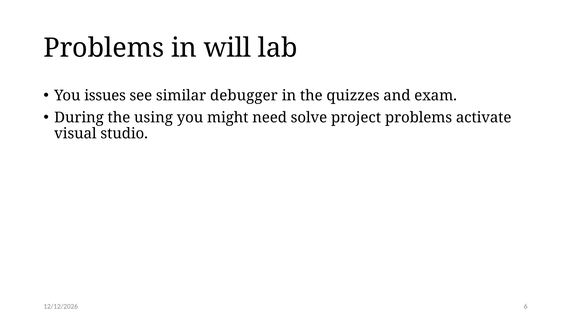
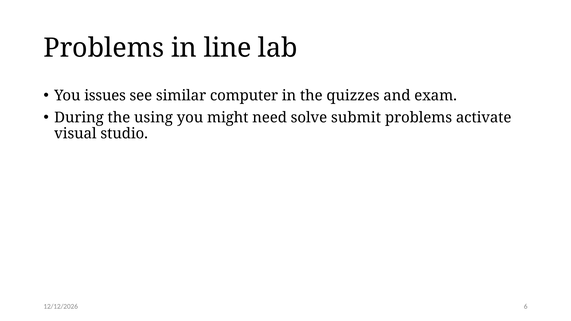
will: will -> line
debugger: debugger -> computer
project: project -> submit
